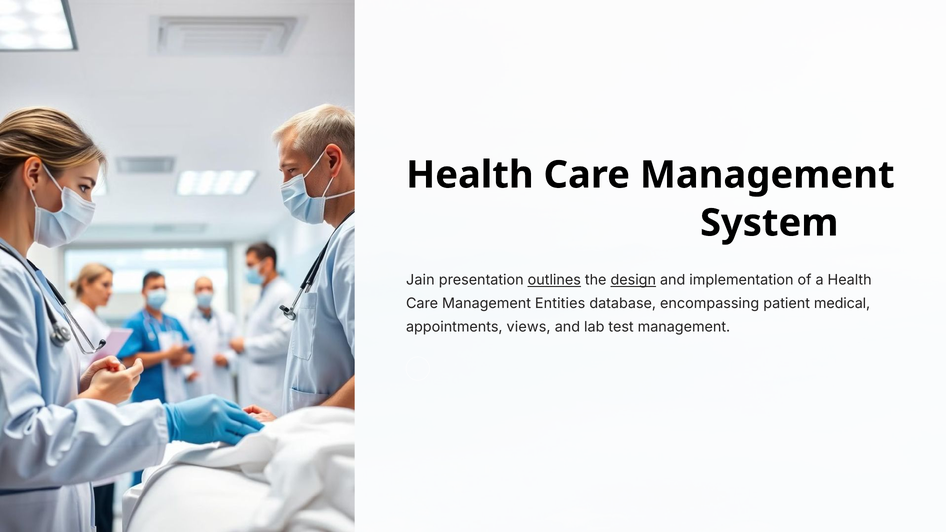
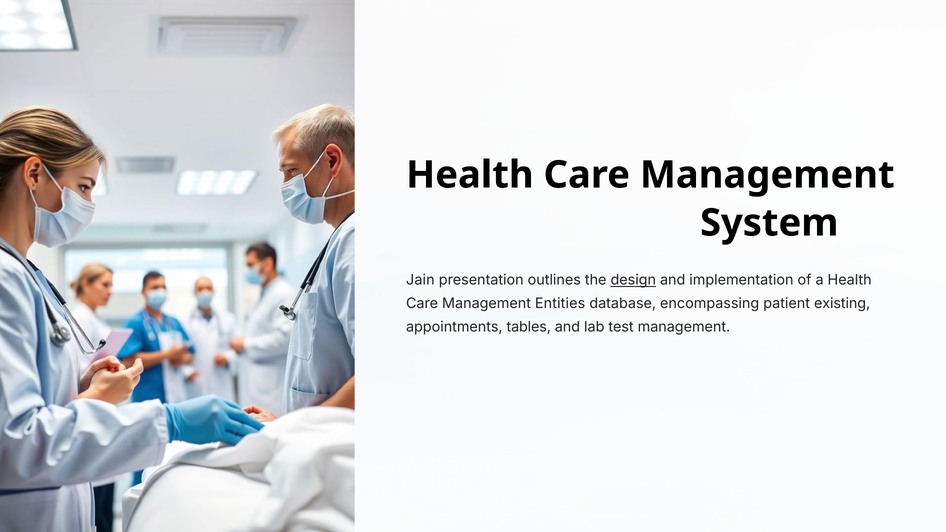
outlines underline: present -> none
medical: medical -> existing
views: views -> tables
